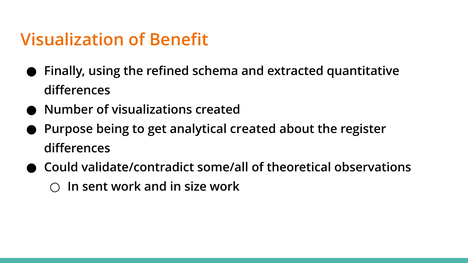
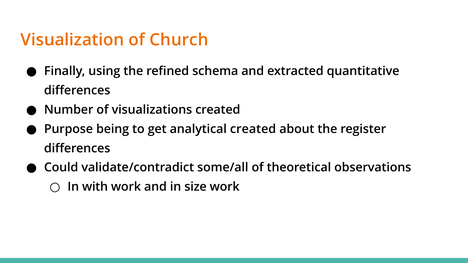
Benefit: Benefit -> Church
sent: sent -> with
